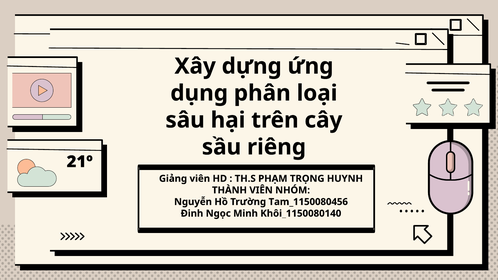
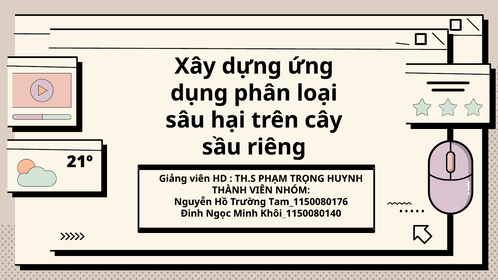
Tam_1150080456: Tam_1150080456 -> Tam_1150080176
